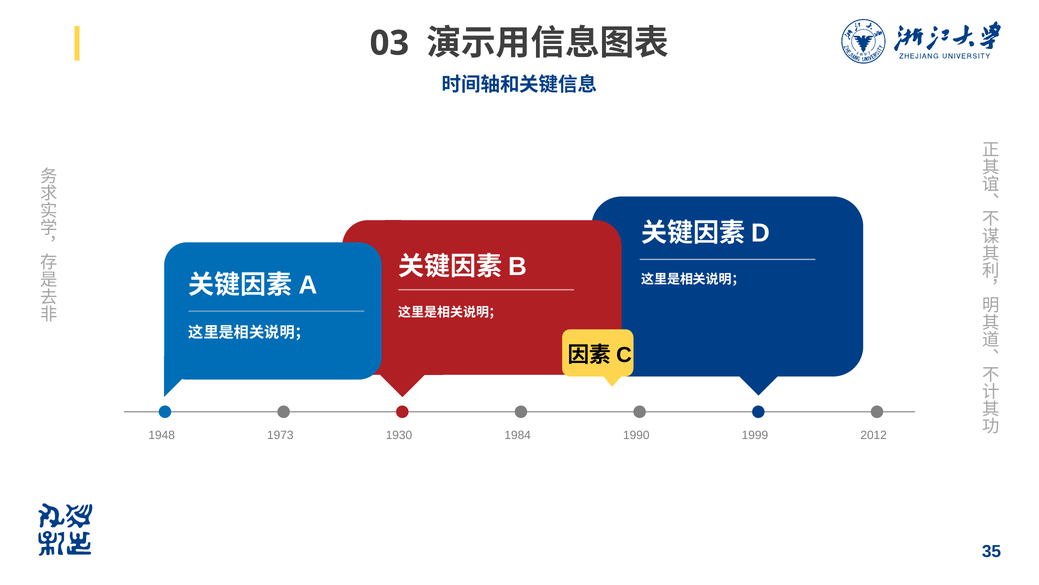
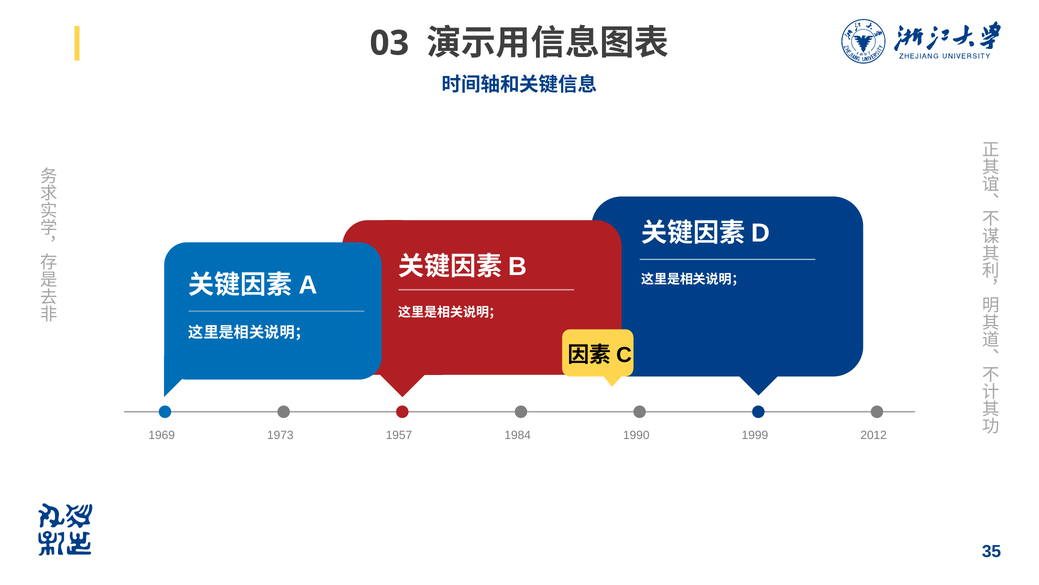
1948: 1948 -> 1969
1930: 1930 -> 1957
